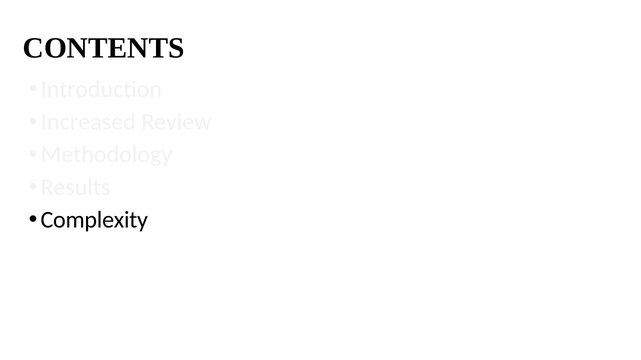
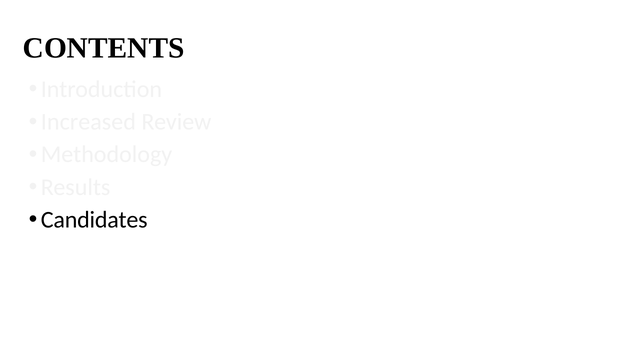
Complexity: Complexity -> Candidates
